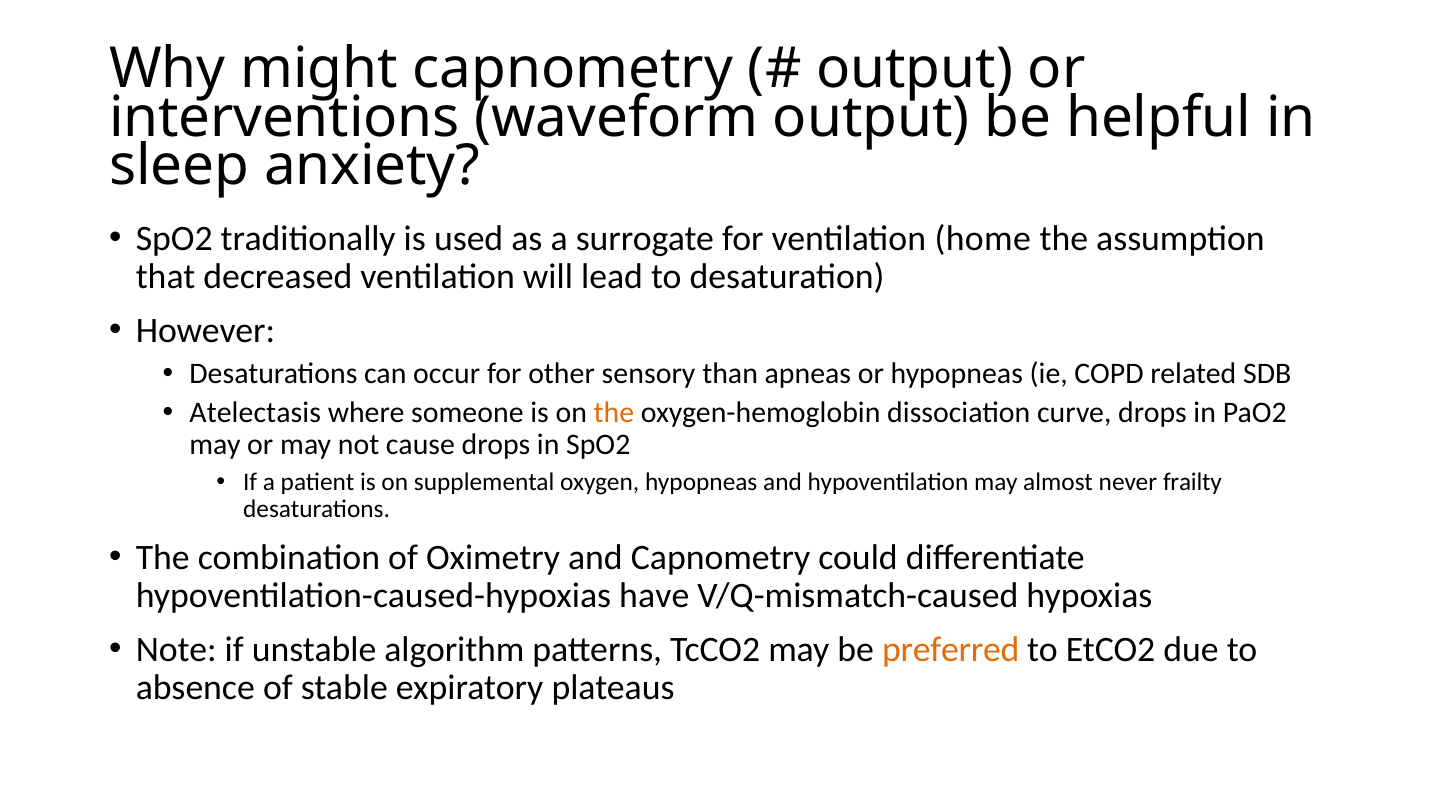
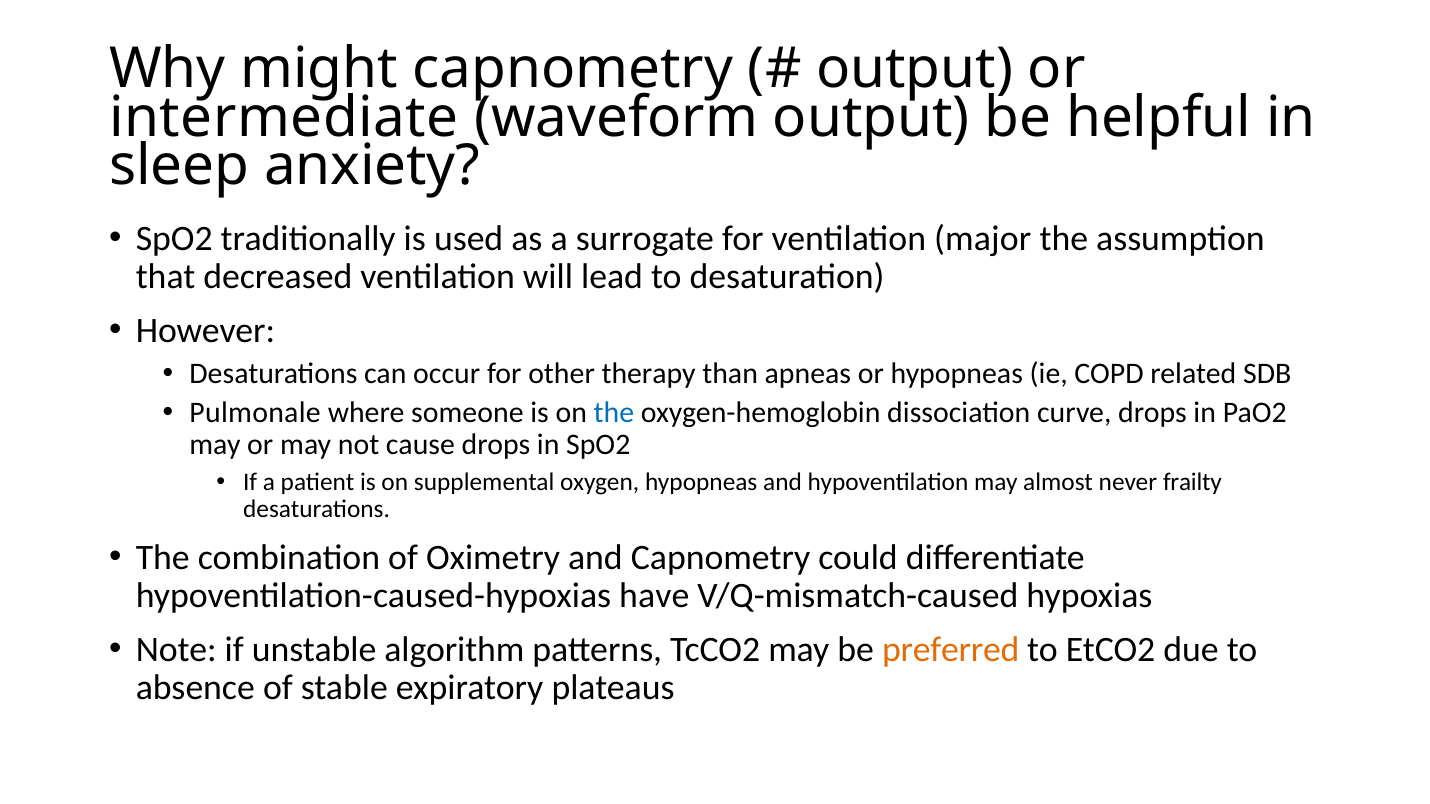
interventions: interventions -> intermediate
home: home -> major
sensory: sensory -> therapy
Atelectasis: Atelectasis -> Pulmonale
the at (614, 413) colour: orange -> blue
